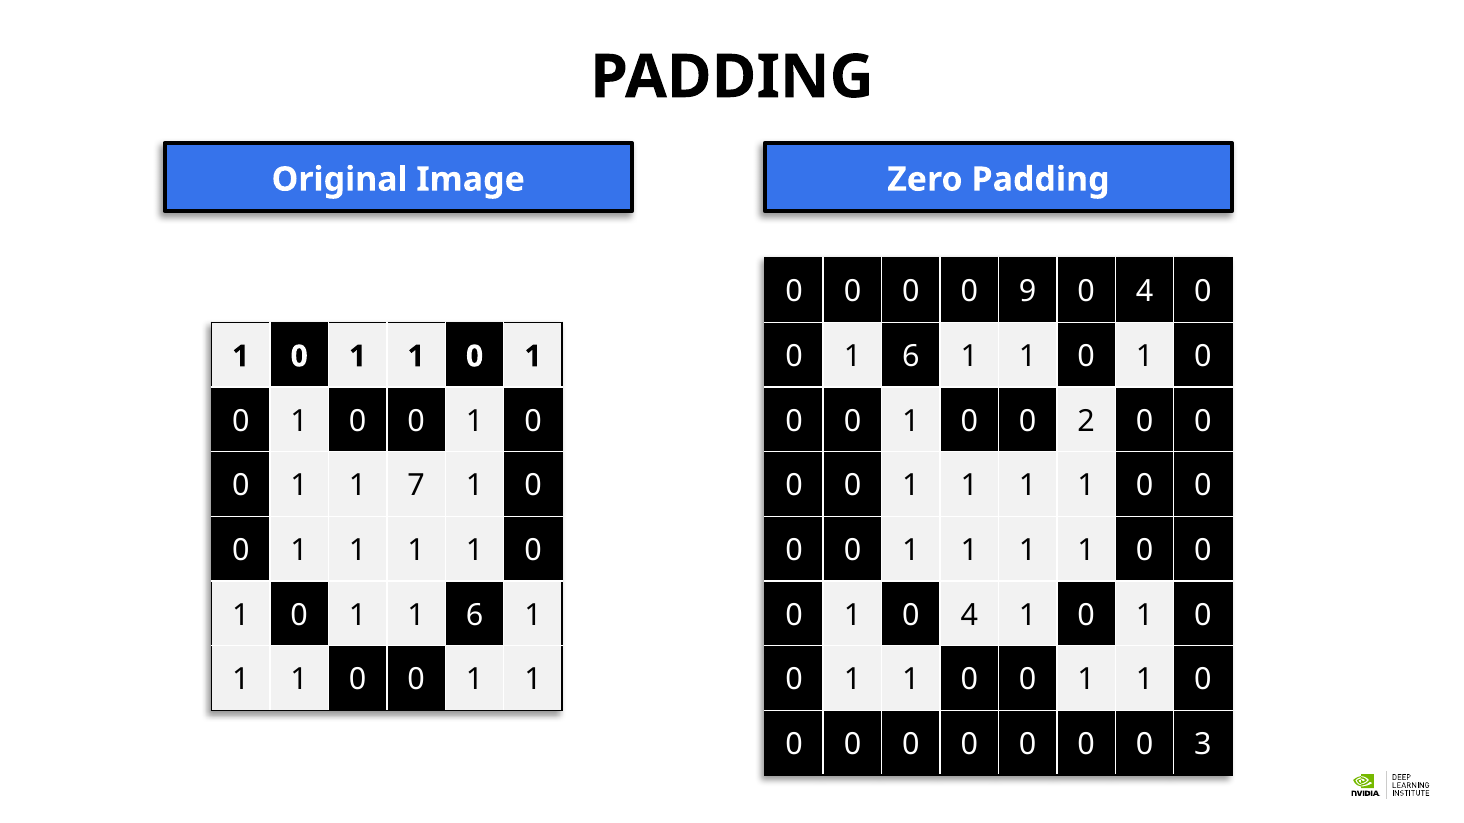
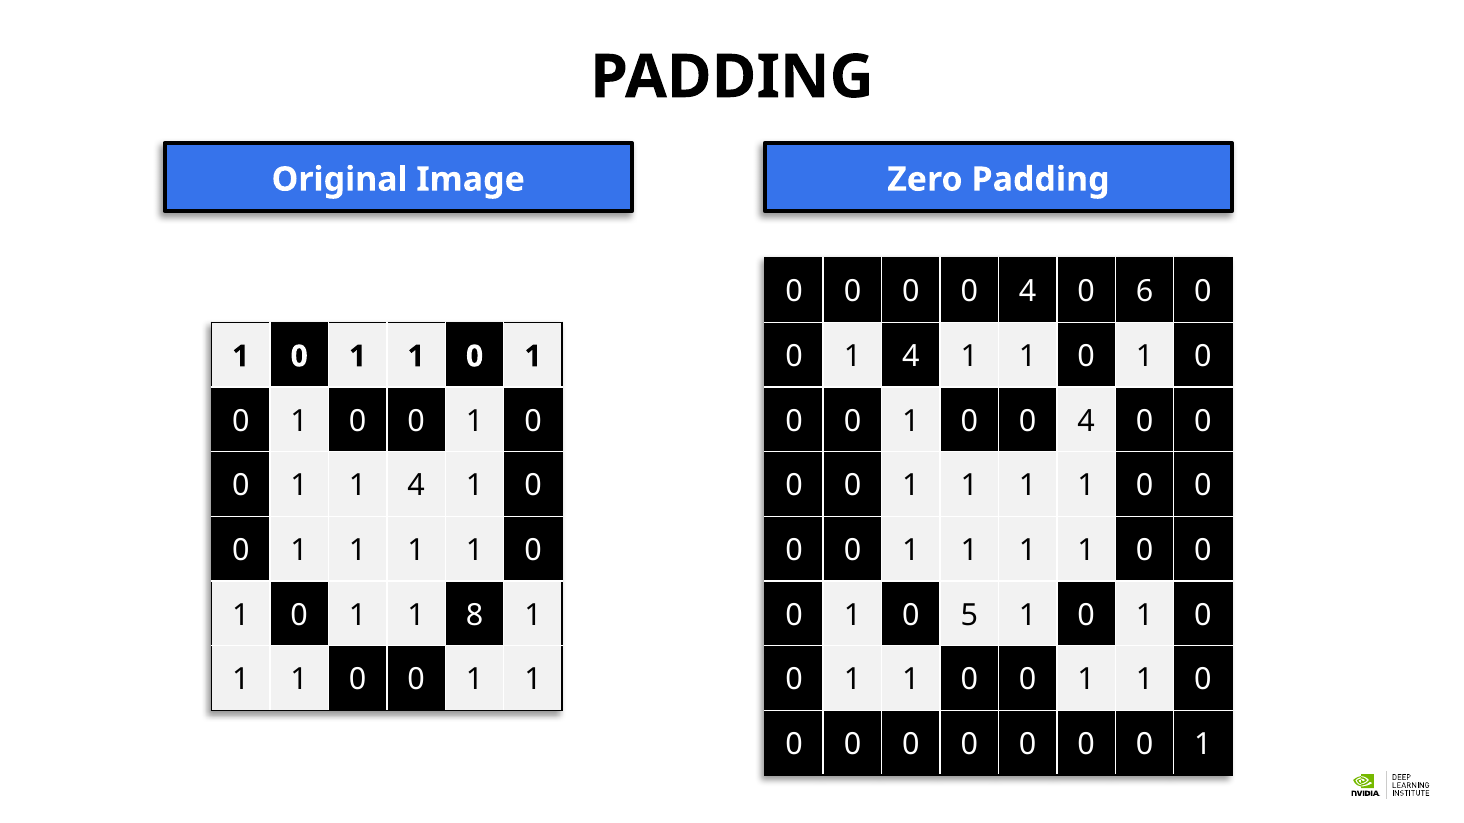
0 0 0 9: 9 -> 4
4 at (1145, 292): 4 -> 6
0 1 6: 6 -> 4
1 0 0 2: 2 -> 4
1 1 7: 7 -> 4
1 1 6: 6 -> 8
1 0 4: 4 -> 5
3 at (1203, 745): 3 -> 1
